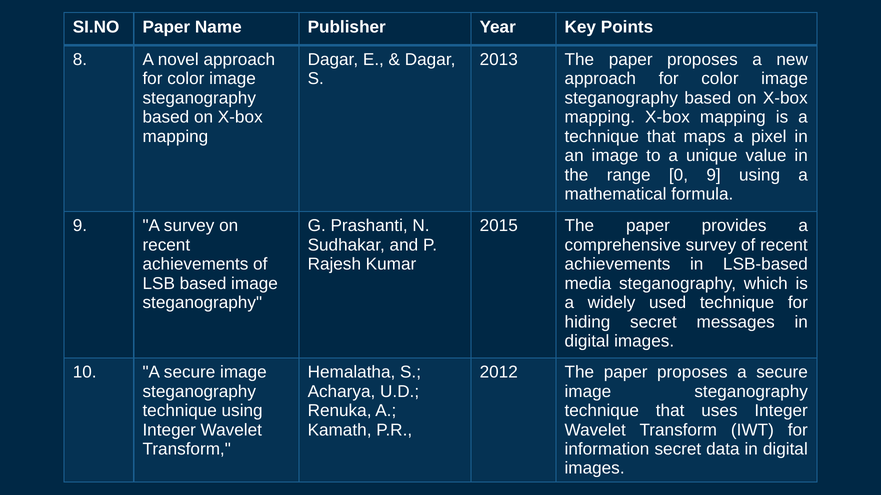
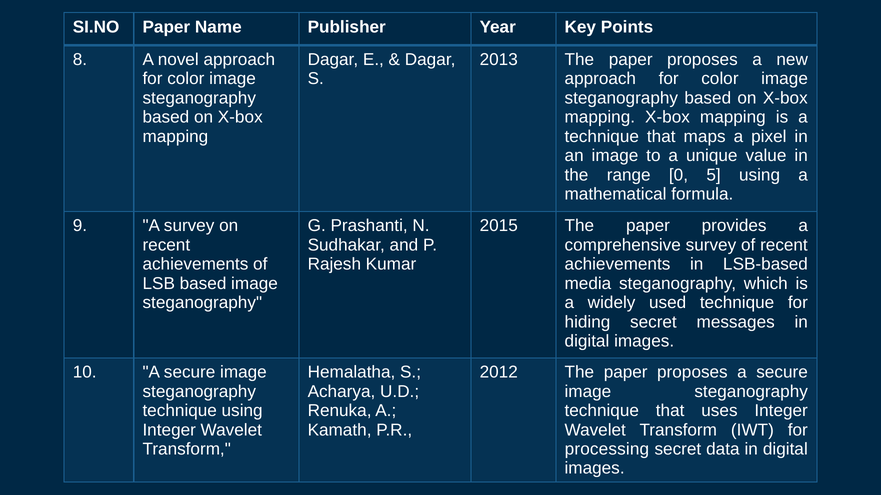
0 9: 9 -> 5
information: information -> processing
